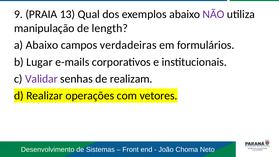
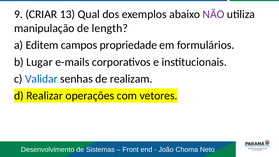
PRAIA: PRAIA -> CRIAR
a Abaixo: Abaixo -> Editem
verdadeiras: verdadeiras -> propriedade
Validar colour: purple -> blue
